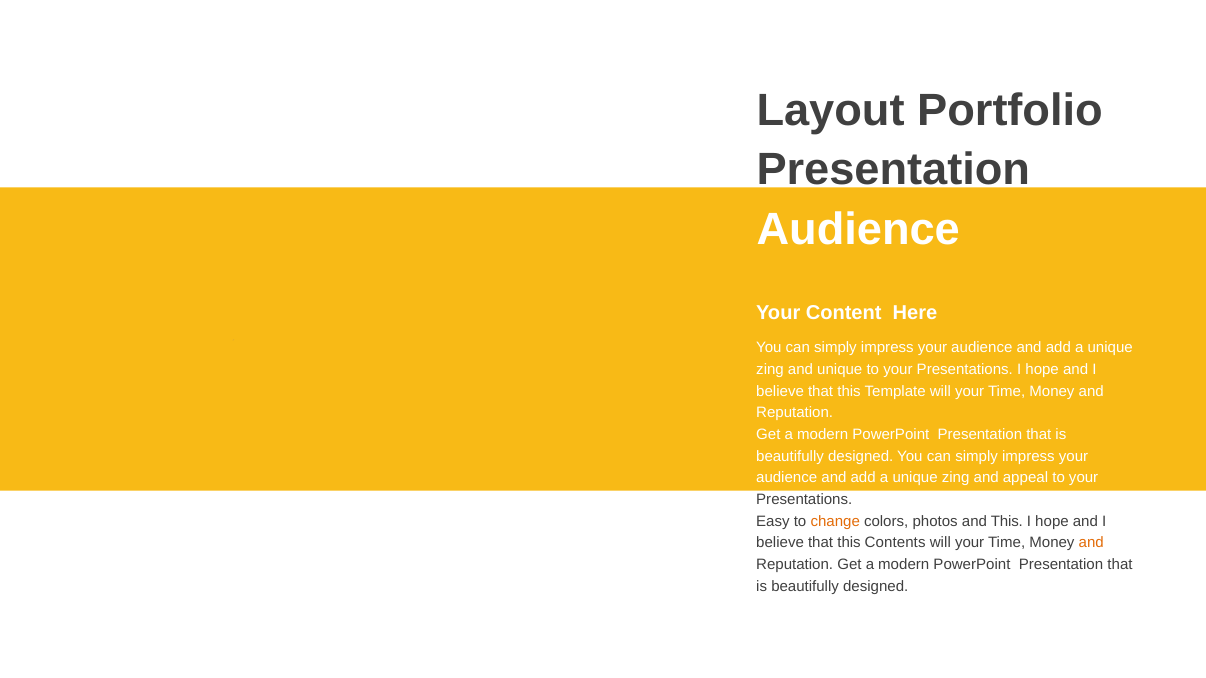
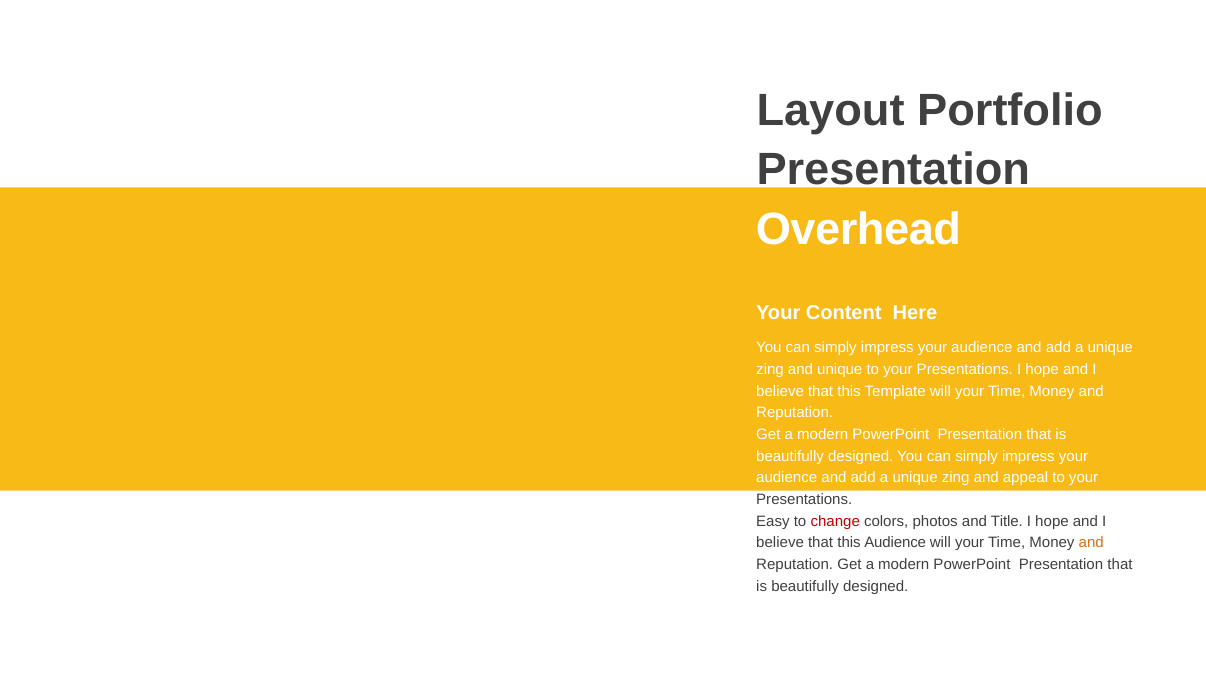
Audience at (858, 230): Audience -> Overhead
change colour: orange -> red
and This: This -> Title
this Contents: Contents -> Audience
